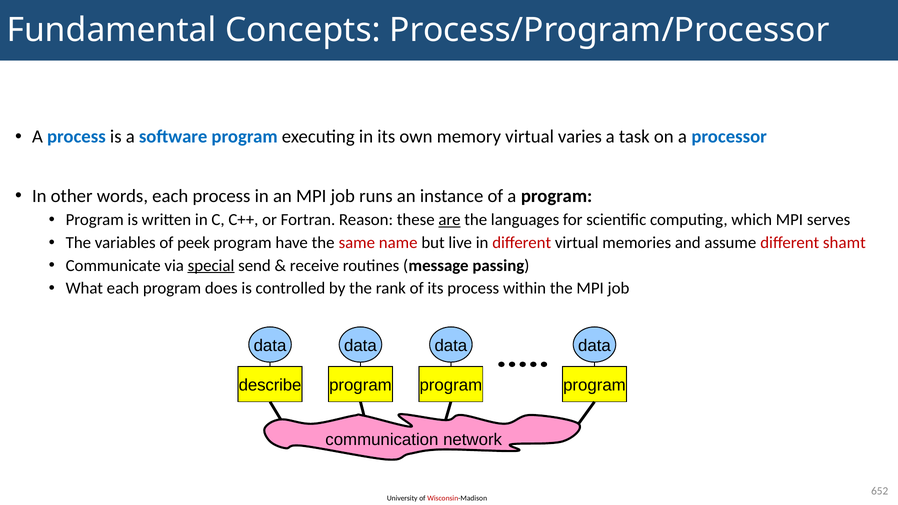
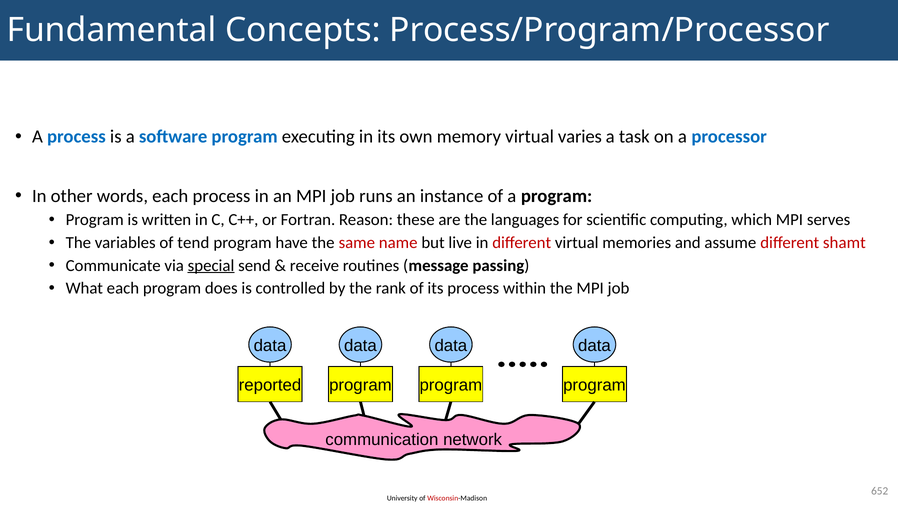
are underline: present -> none
peek: peek -> tend
describe: describe -> reported
